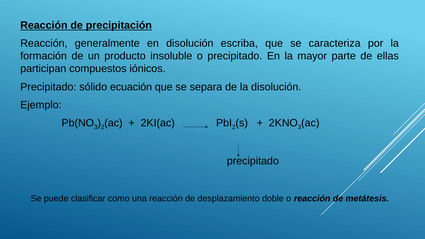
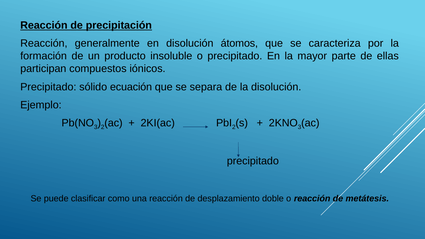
escriba: escriba -> átomos
